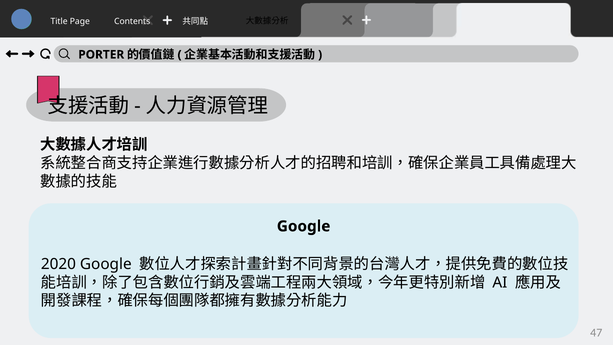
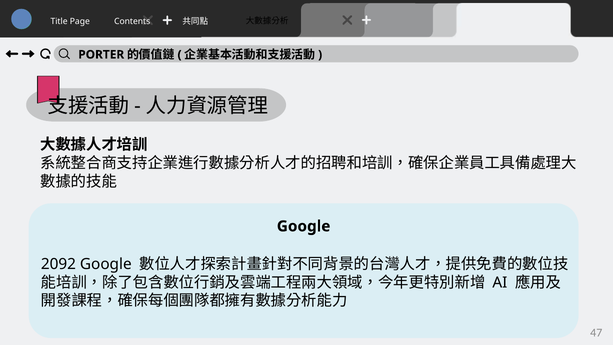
2020: 2020 -> 2092
